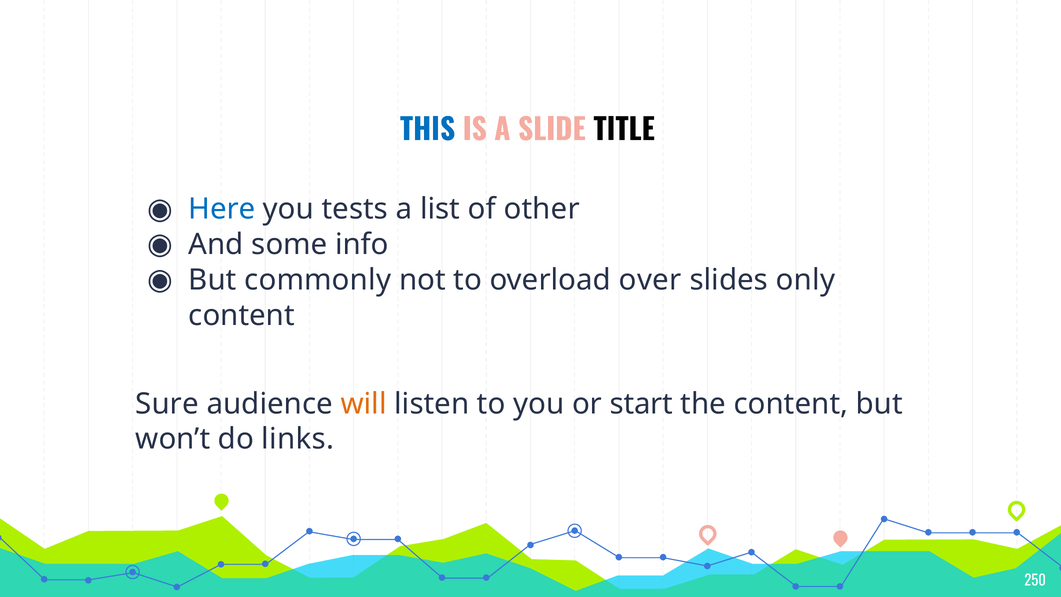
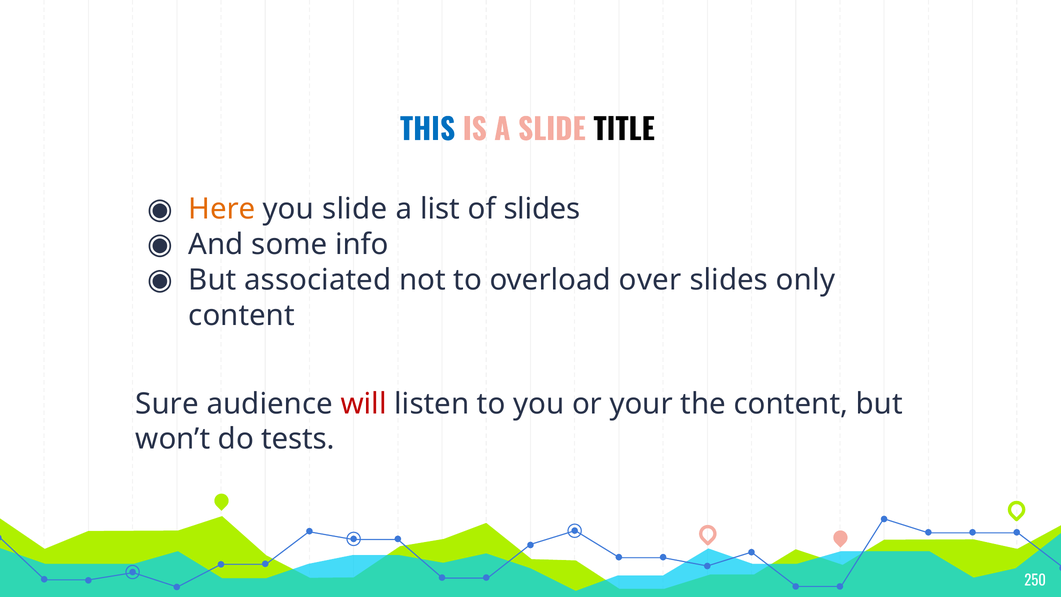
Here colour: blue -> orange
you tests: tests -> slide
of other: other -> slides
commonly: commonly -> associated
will colour: orange -> red
start: start -> your
links: links -> tests
